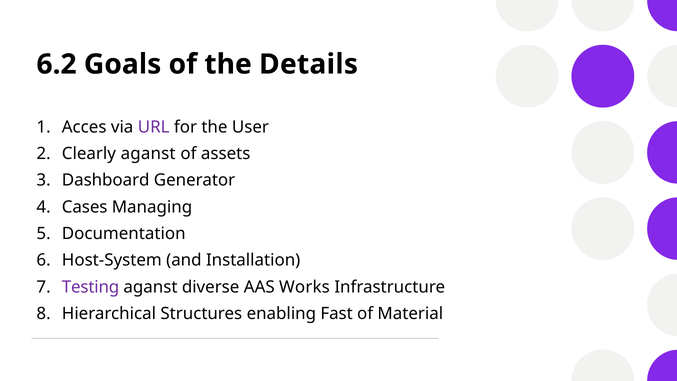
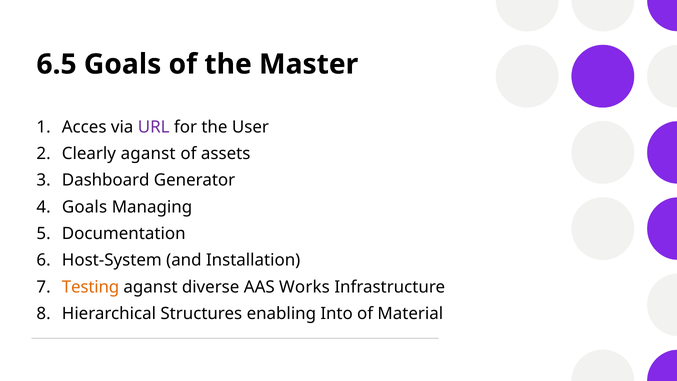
6.2: 6.2 -> 6.5
Details: Details -> Master
Cases at (85, 207): Cases -> Goals
Testing colour: purple -> orange
Fast: Fast -> Into
